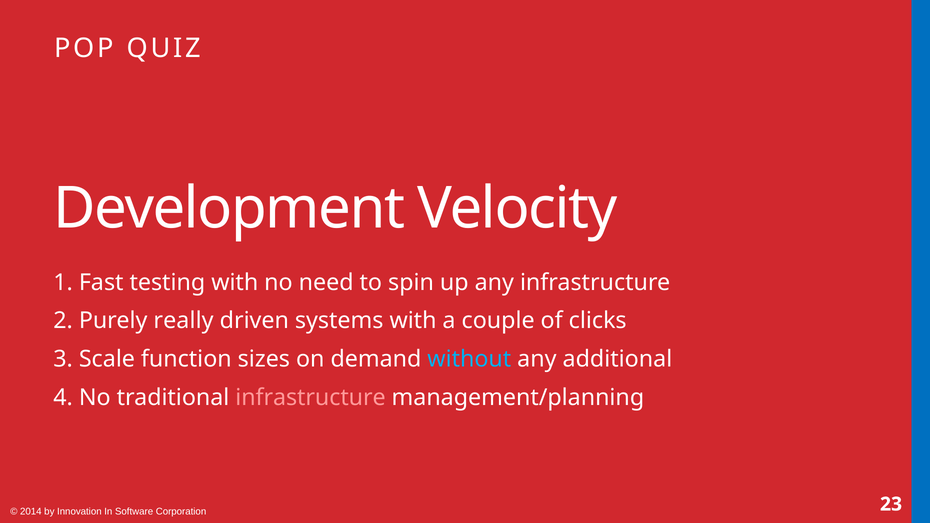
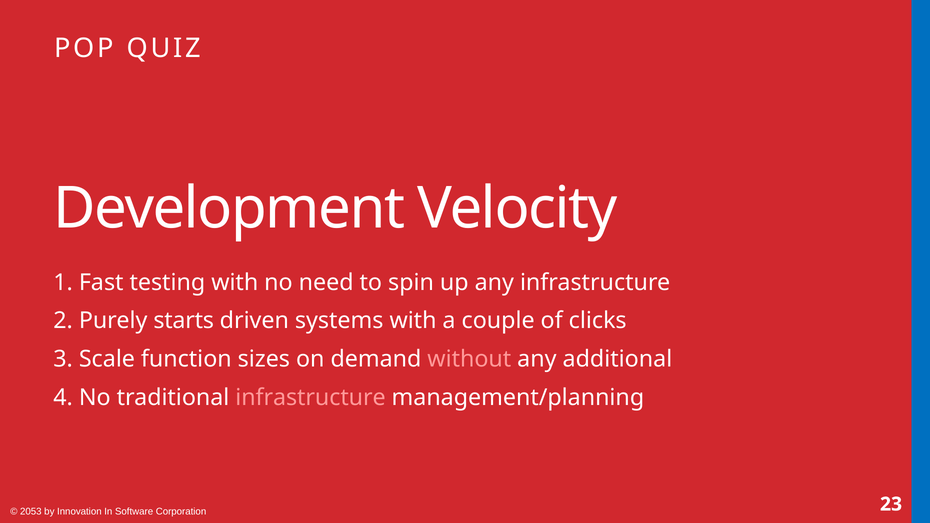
really: really -> starts
without colour: light blue -> pink
2014: 2014 -> 2053
